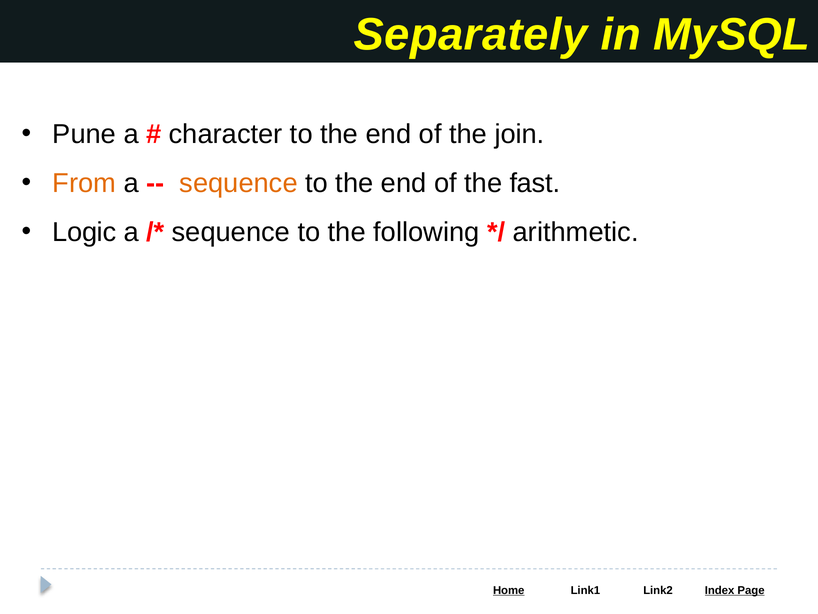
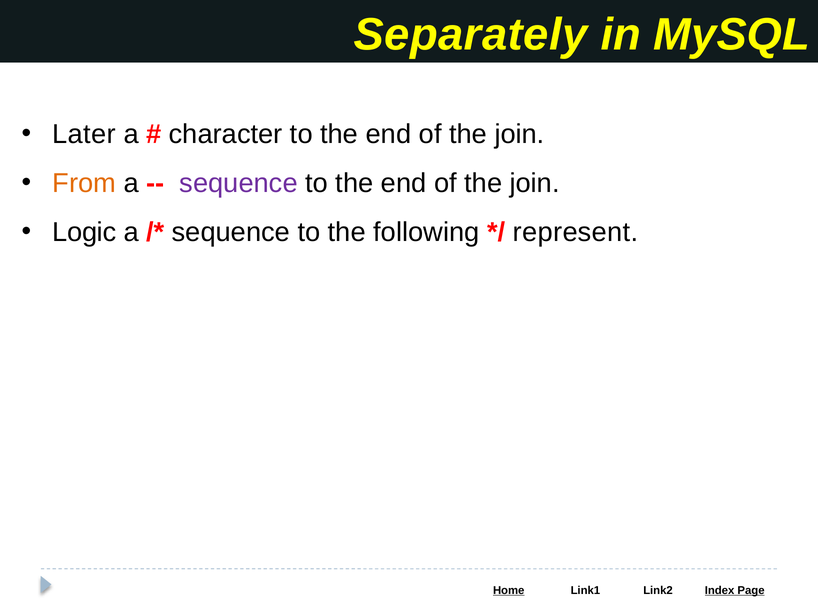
Pune: Pune -> Later
sequence at (239, 183) colour: orange -> purple
fast at (535, 183): fast -> join
arithmetic: arithmetic -> represent
